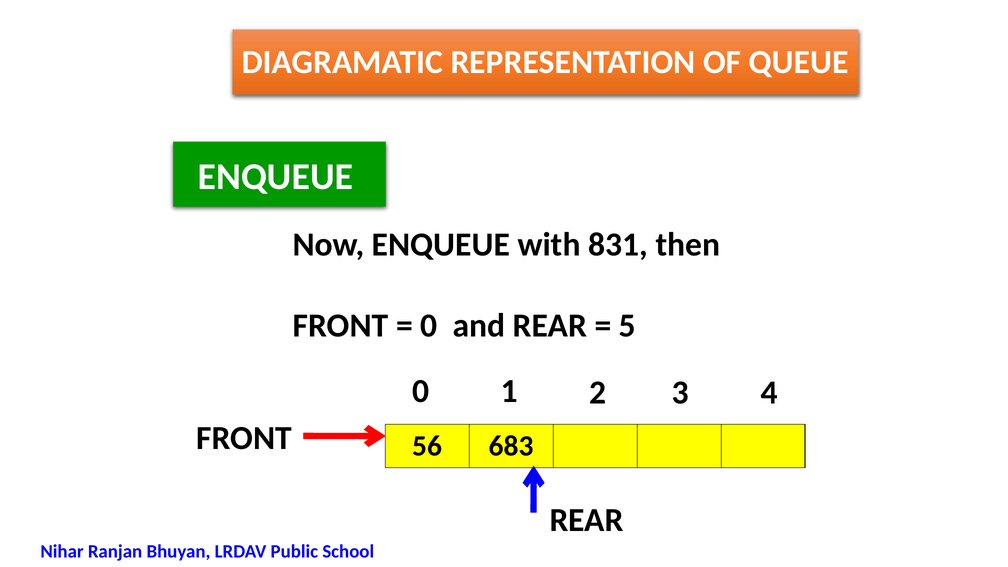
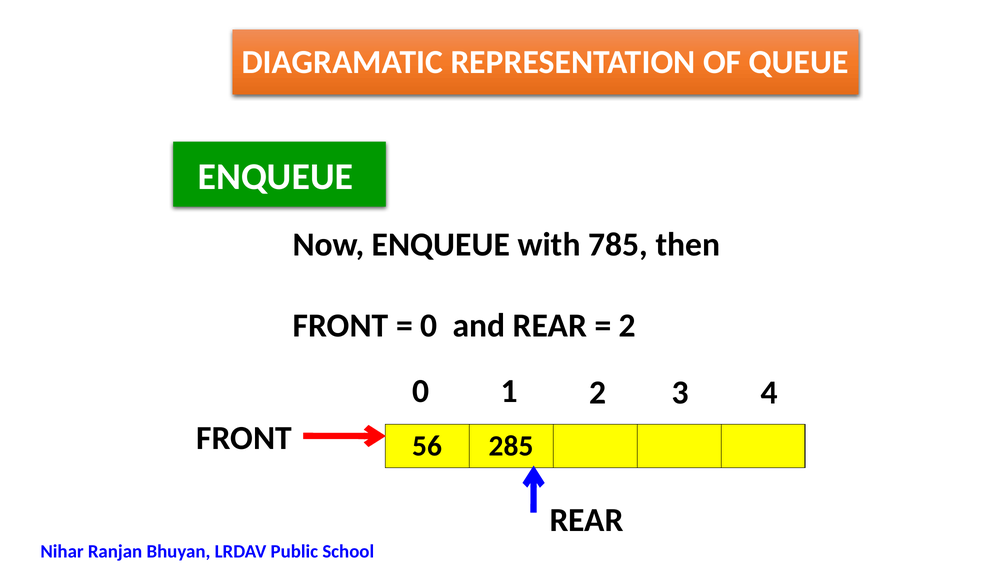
831: 831 -> 785
5 at (627, 325): 5 -> 2
683: 683 -> 285
